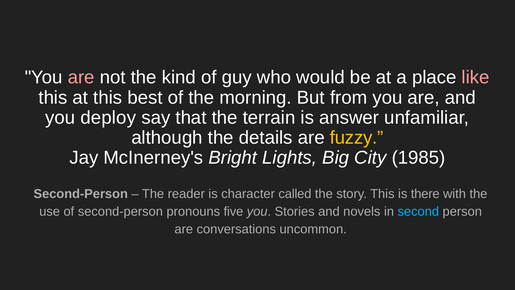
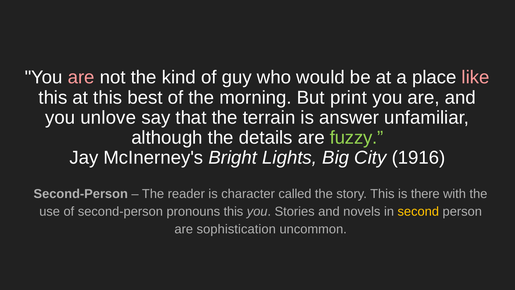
from: from -> print
deploy: deploy -> unlove
fuzzy colour: yellow -> light green
1985: 1985 -> 1916
pronouns five: five -> this
second colour: light blue -> yellow
conversations: conversations -> sophistication
